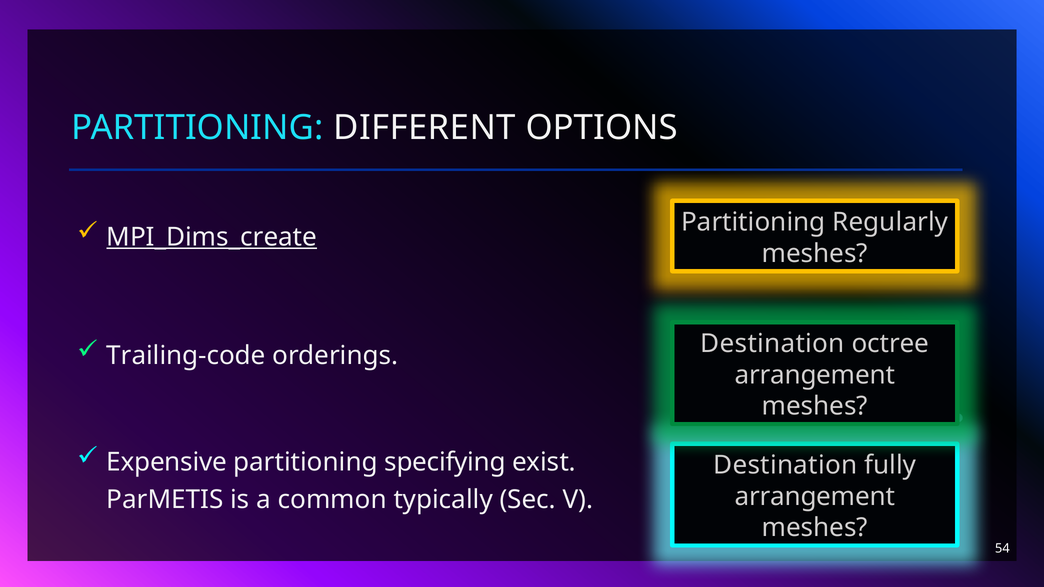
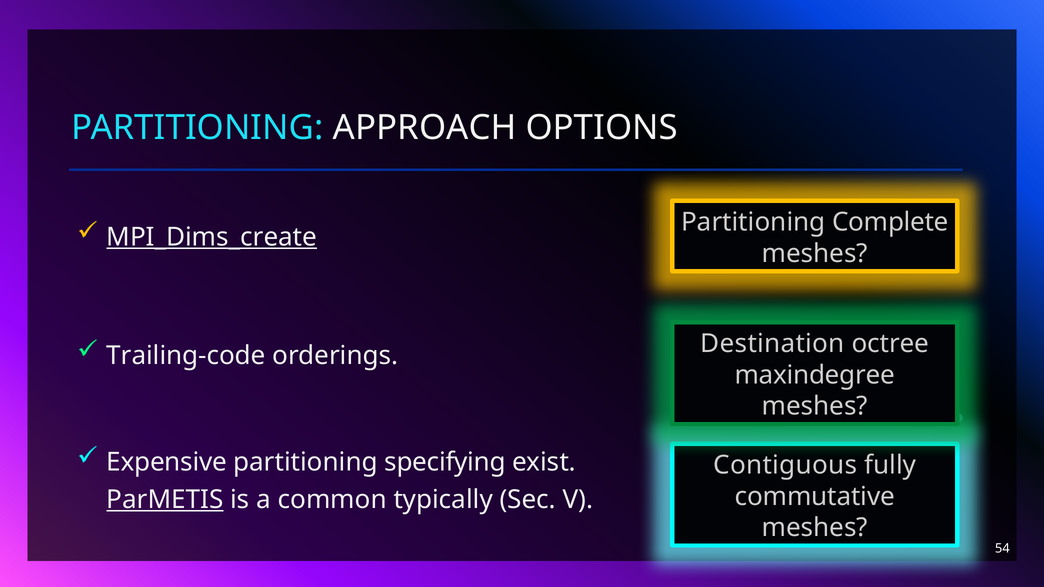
DIFFERENT: DIFFERENT -> APPROACH
Regularly: Regularly -> Complete
arrangement at (815, 375): arrangement -> maxindegree
Destination at (785, 465): Destination -> Contiguous
arrangement at (815, 497): arrangement -> commutative
ParMETIS underline: none -> present
